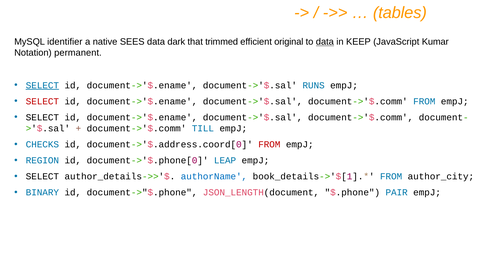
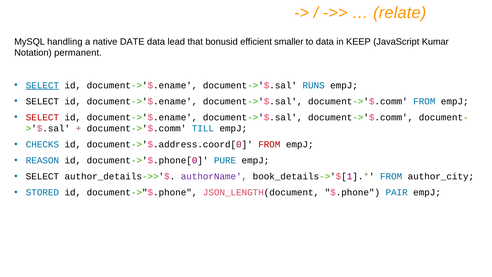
tables: tables -> relate
identifier: identifier -> handling
SEES: SEES -> DATE
dark: dark -> lead
trimmed: trimmed -> bonusid
original: original -> smaller
data at (325, 42) underline: present -> none
SELECT at (42, 101) colour: red -> black
SELECT at (42, 117) colour: black -> red
REGION: REGION -> REASON
LEAP: LEAP -> PURE
authorName colour: blue -> purple
BINARY: BINARY -> STORED
